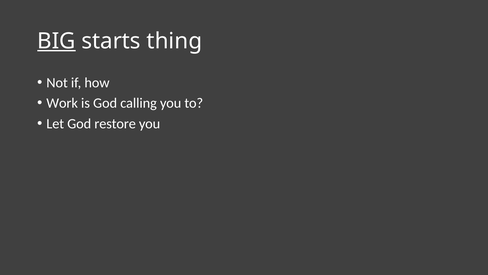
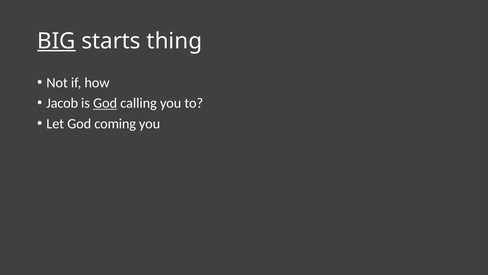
Work: Work -> Jacob
God at (105, 103) underline: none -> present
restore: restore -> coming
